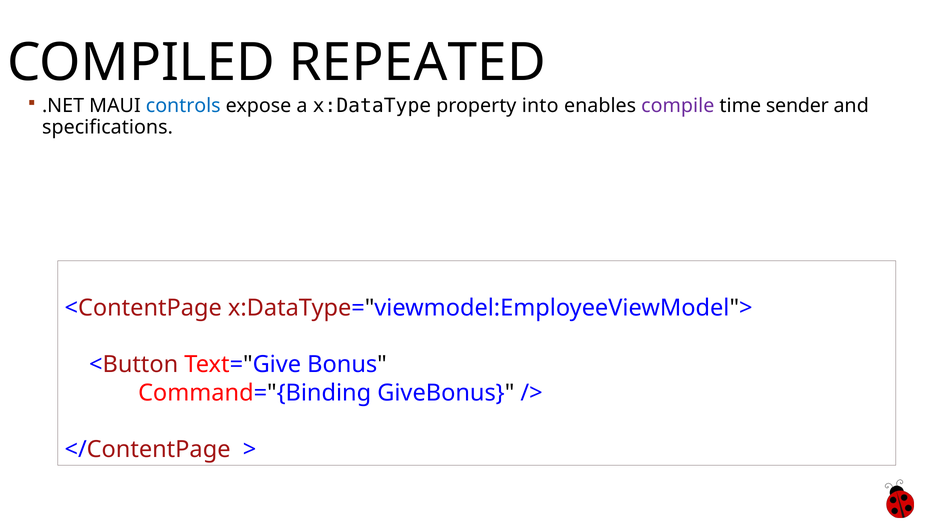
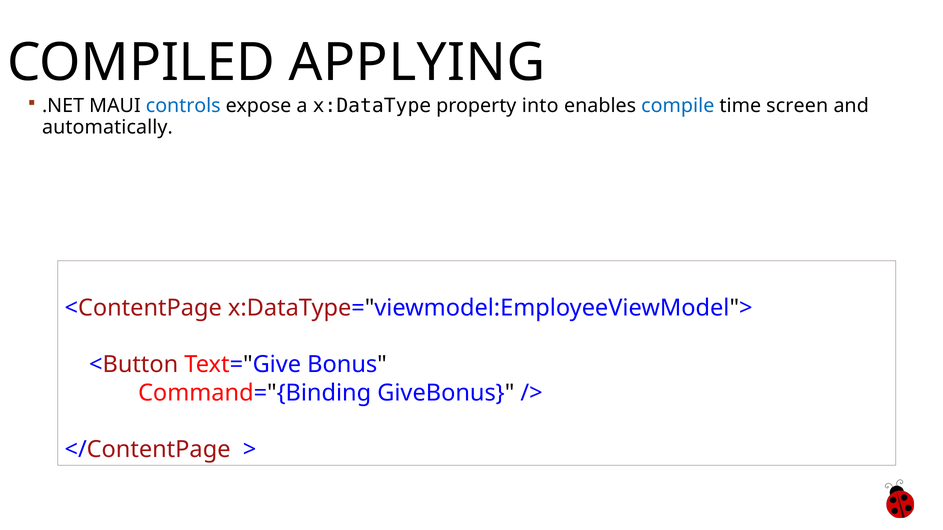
REPEATED: REPEATED -> APPLYING
compile colour: purple -> blue
sender: sender -> screen
specifications: specifications -> automatically
